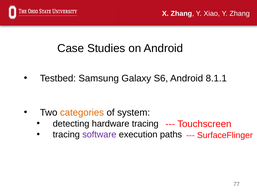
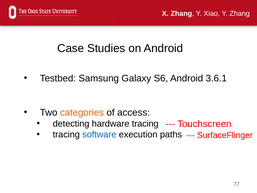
8.1.1: 8.1.1 -> 3.6.1
system: system -> access
software colour: purple -> blue
